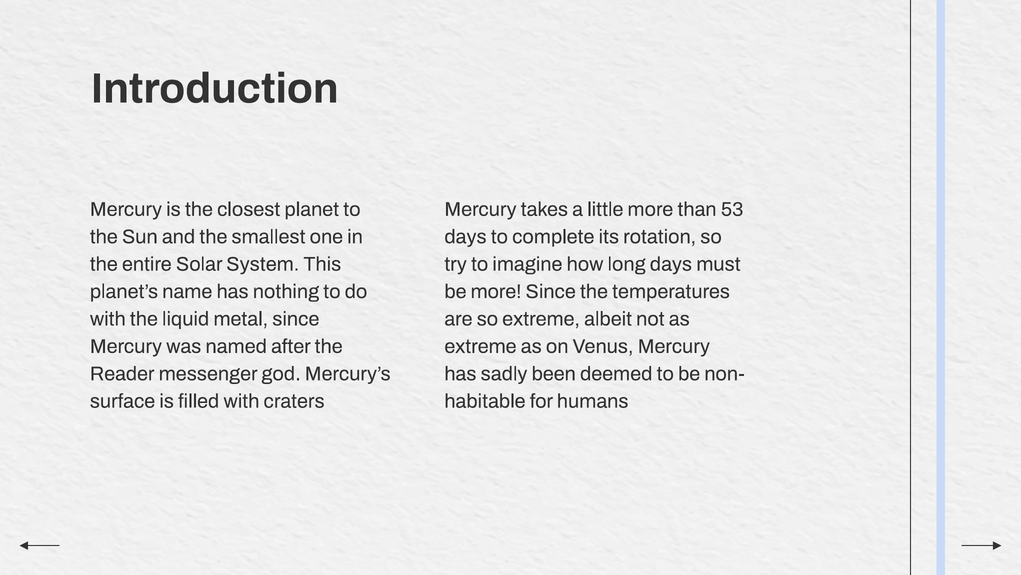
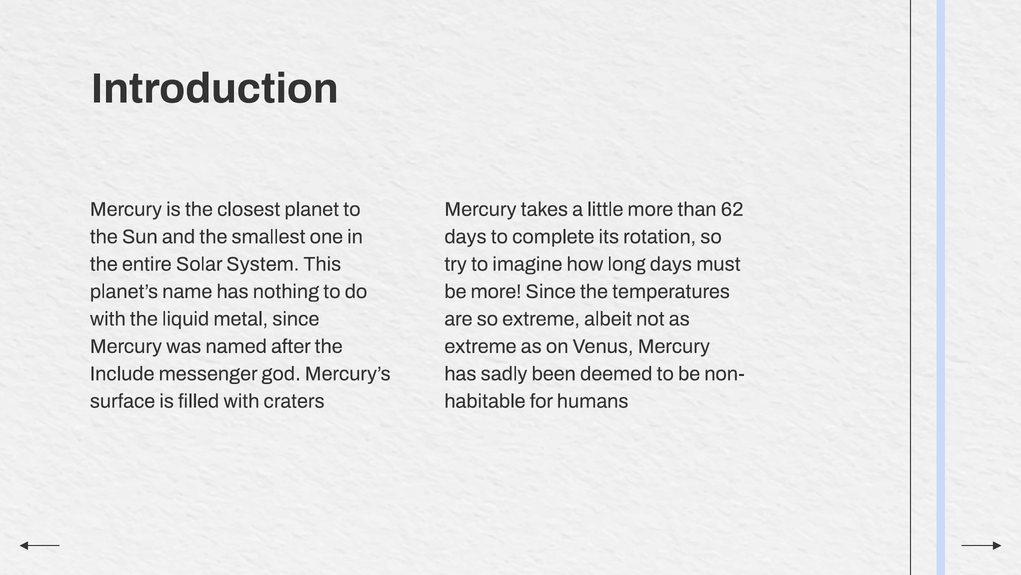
53: 53 -> 62
Reader: Reader -> Include
